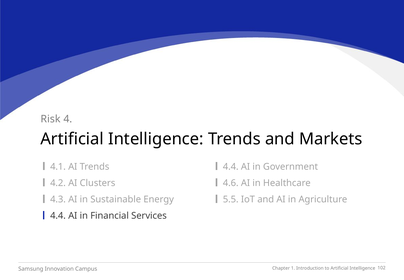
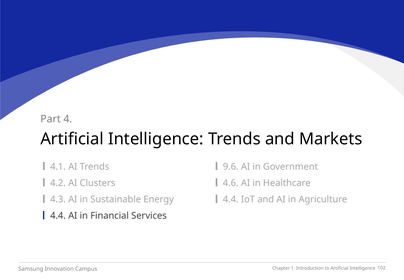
Risk: Risk -> Part
4.4 at (231, 167): 4.4 -> 9.6
5.5 at (231, 199): 5.5 -> 4.4
